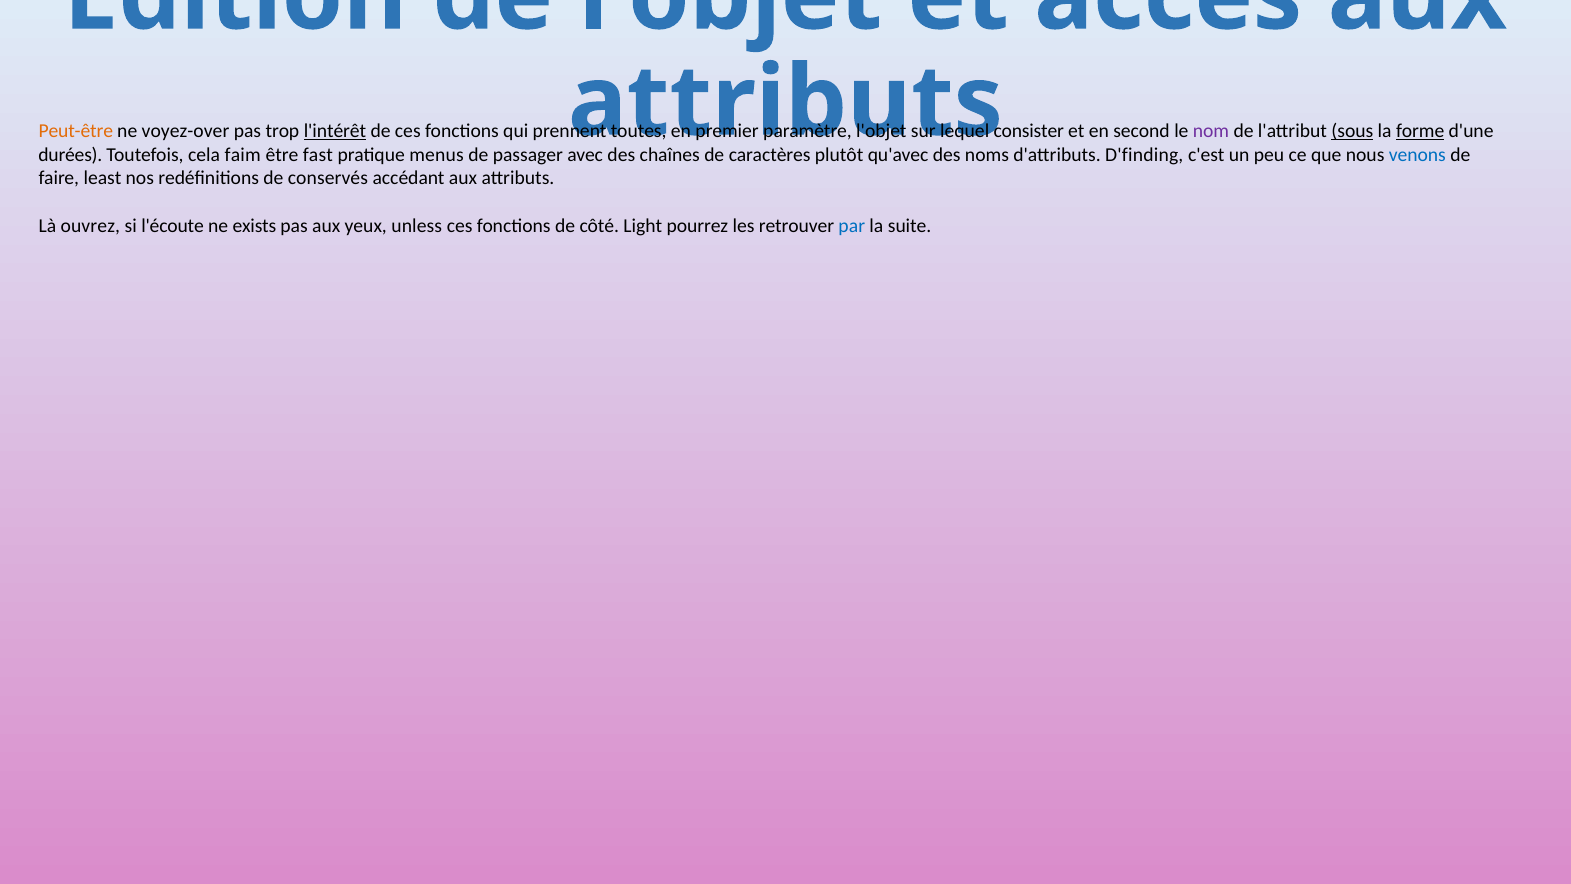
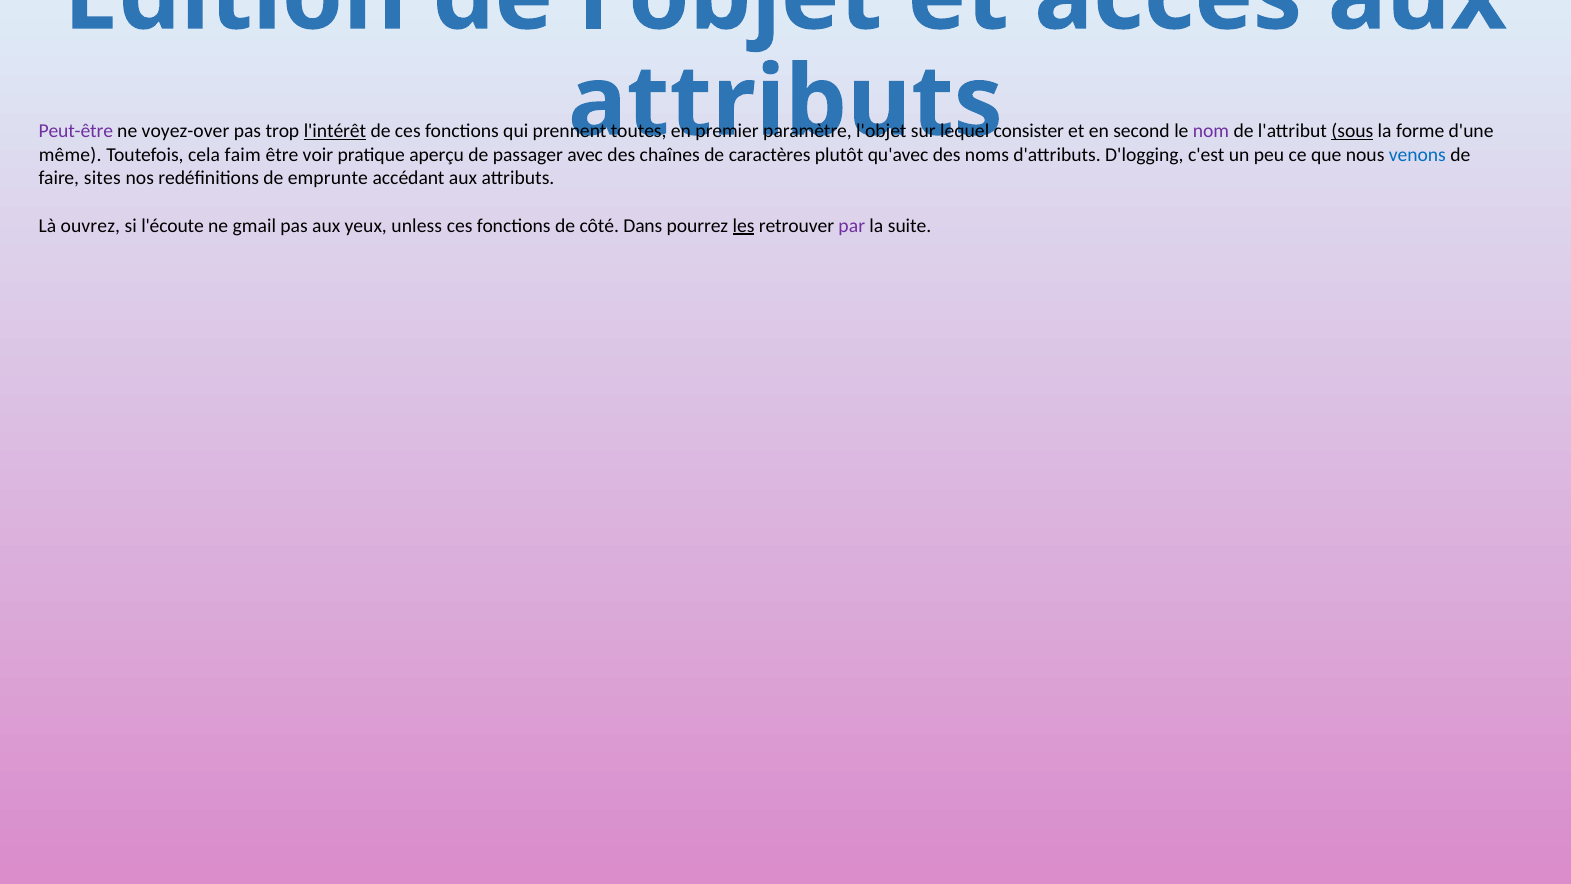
Peut-être colour: orange -> purple
forme underline: present -> none
durées: durées -> même
fast: fast -> voir
menus: menus -> aperçu
D'finding: D'finding -> D'logging
least: least -> sites
conservés: conservés -> emprunte
exists: exists -> gmail
Light: Light -> Dans
les underline: none -> present
par colour: blue -> purple
